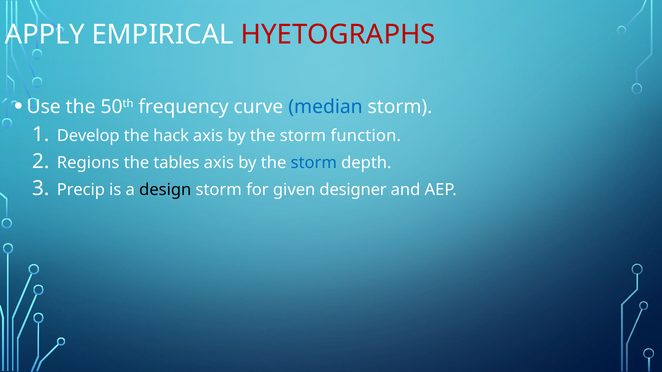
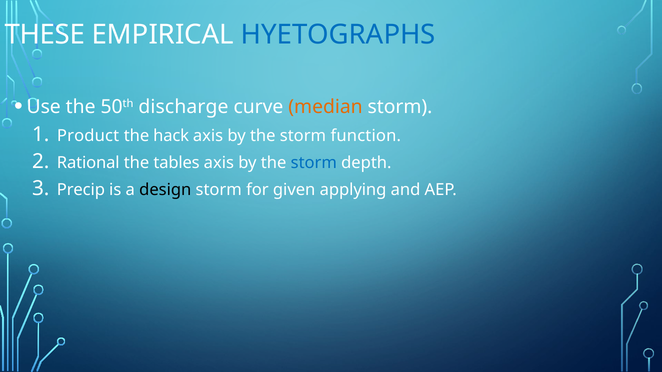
APPLY: APPLY -> THESE
HYETOGRAPHS colour: red -> blue
frequency: frequency -> discharge
median colour: blue -> orange
Develop: Develop -> Product
Regions: Regions -> Rational
designer: designer -> applying
